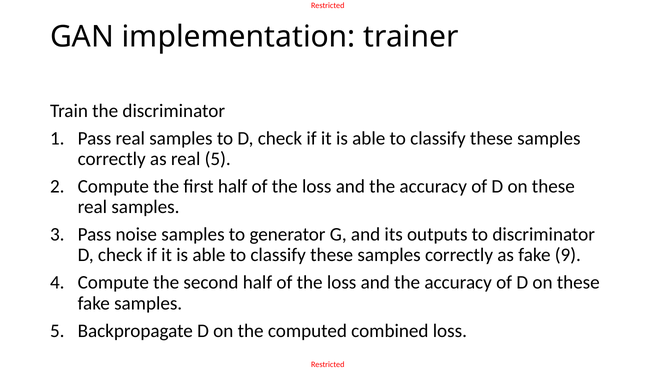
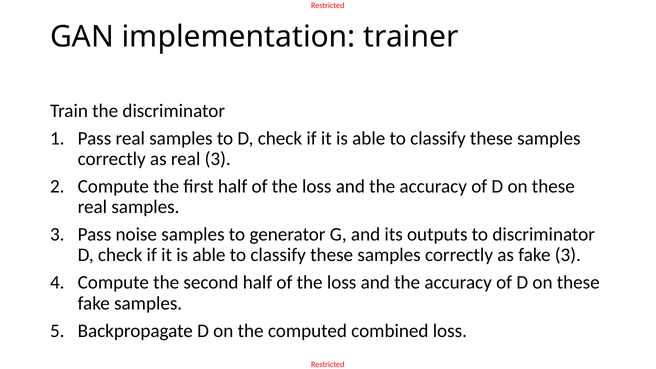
real 5: 5 -> 3
fake 9: 9 -> 3
